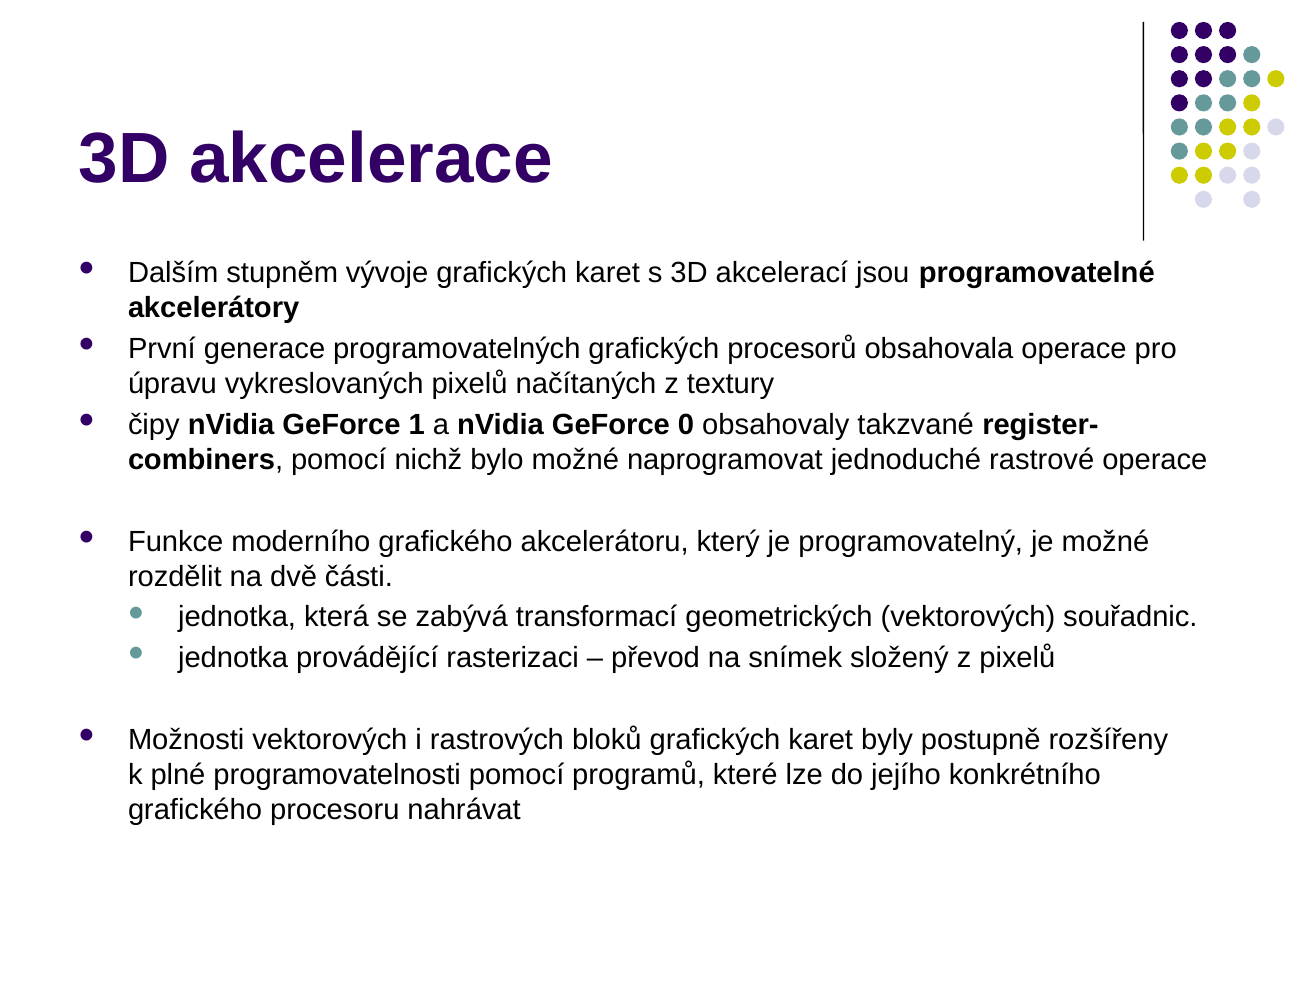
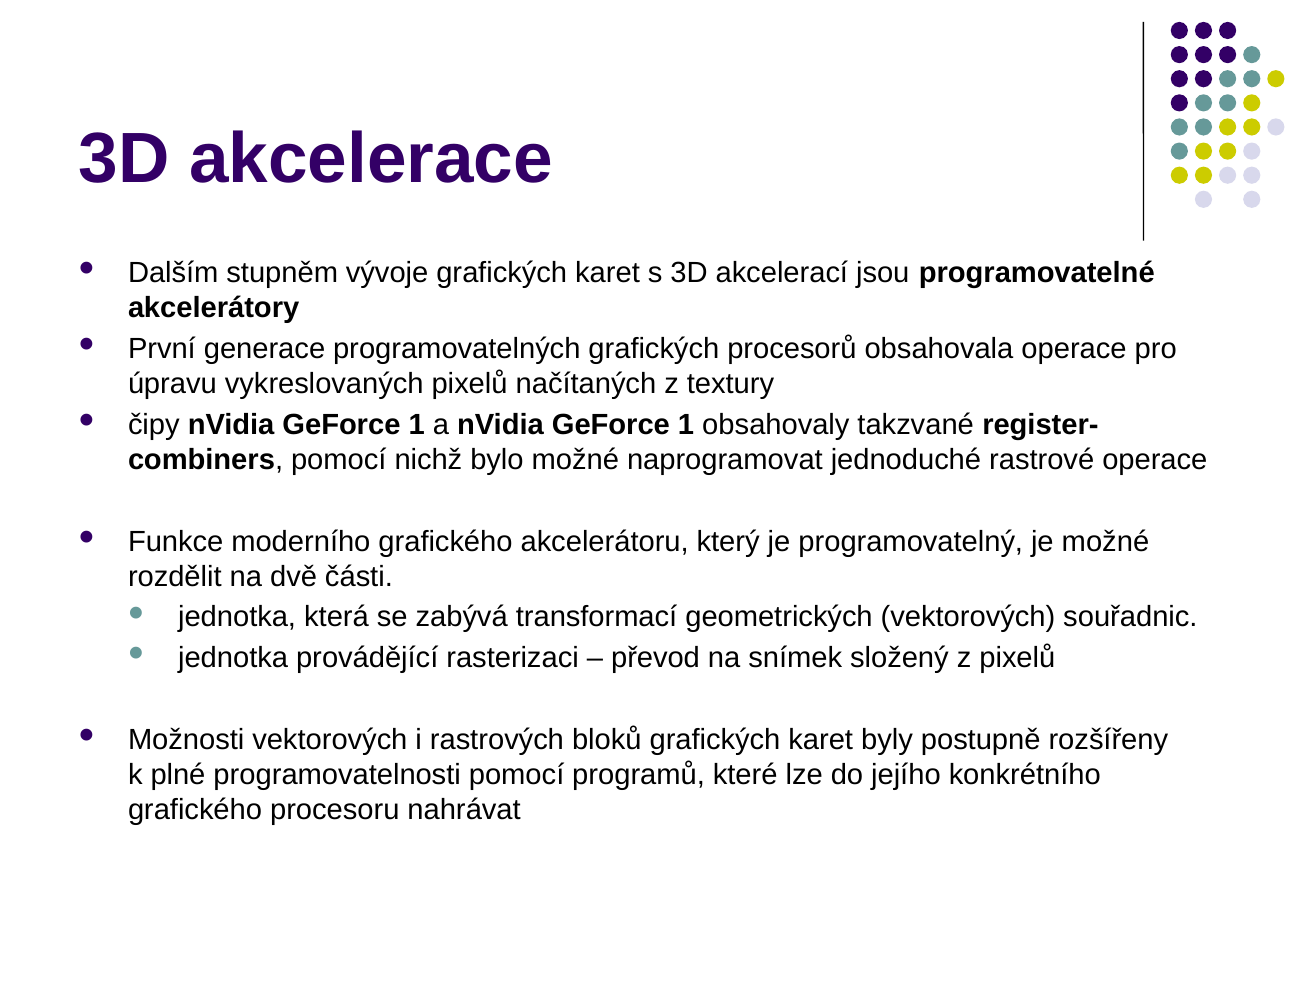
a nVidia GeForce 0: 0 -> 1
